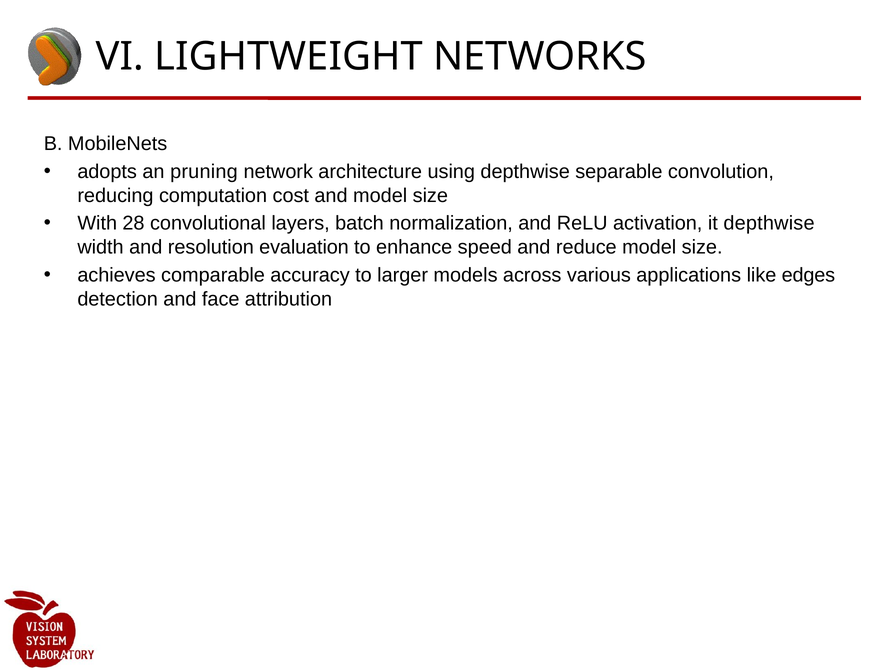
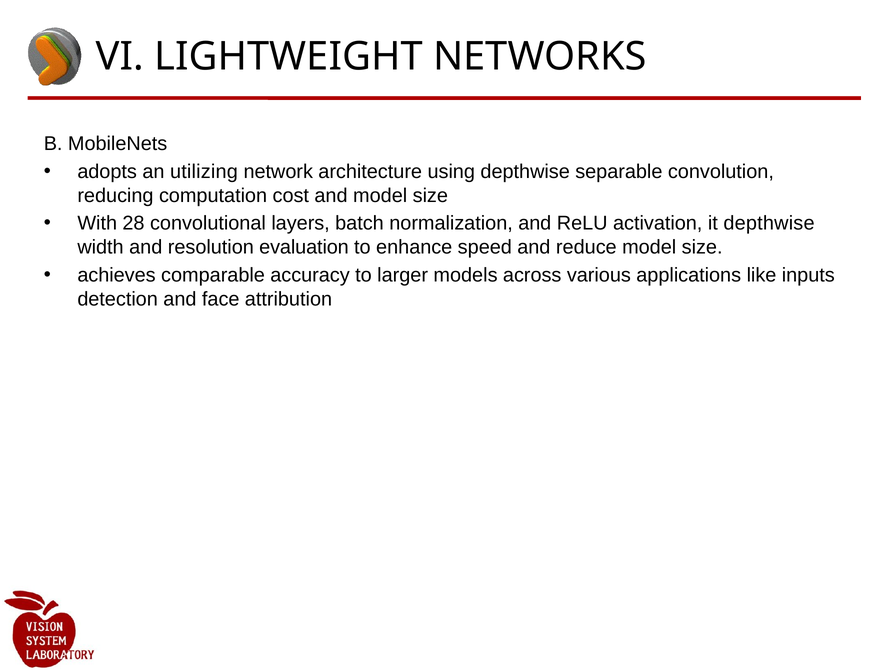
pruning: pruning -> utilizing
edges: edges -> inputs
